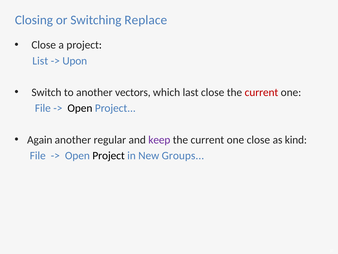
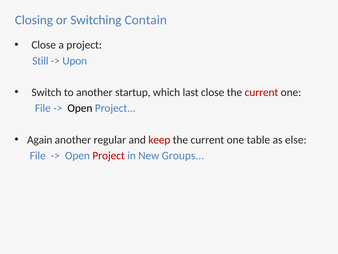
Replace: Replace -> Contain
List: List -> Still
vectors: vectors -> startup
keep colour: purple -> red
one close: close -> table
kind: kind -> else
Project at (109, 155) colour: black -> red
